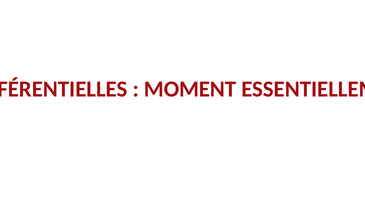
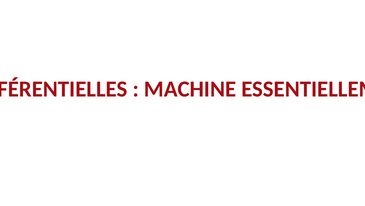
MOMENT: MOMENT -> MACHINE
